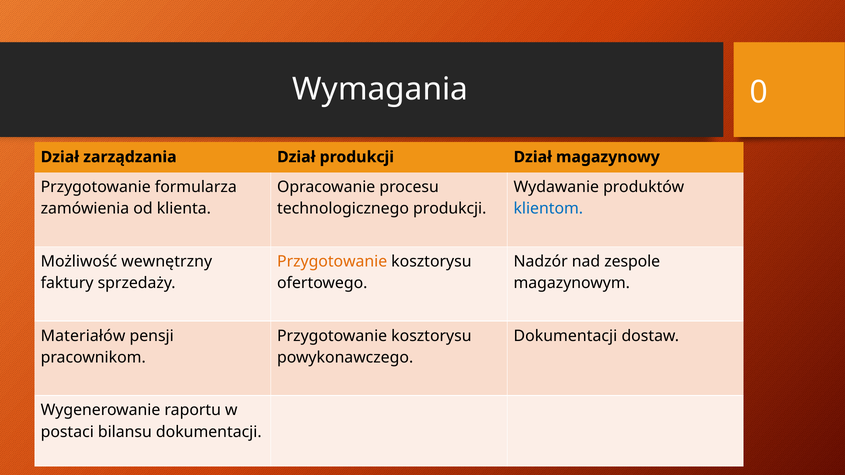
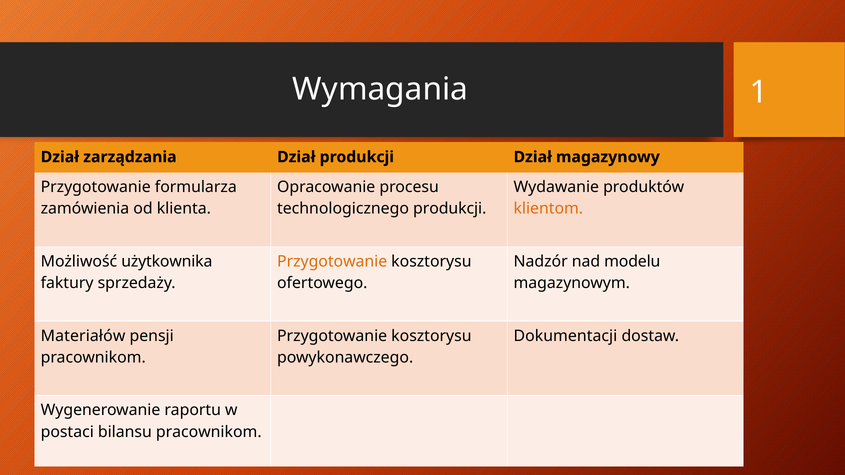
0: 0 -> 1
klientom colour: blue -> orange
wewnętrzny: wewnętrzny -> użytkownika
zespole: zespole -> modelu
bilansu dokumentacji: dokumentacji -> pracownikom
